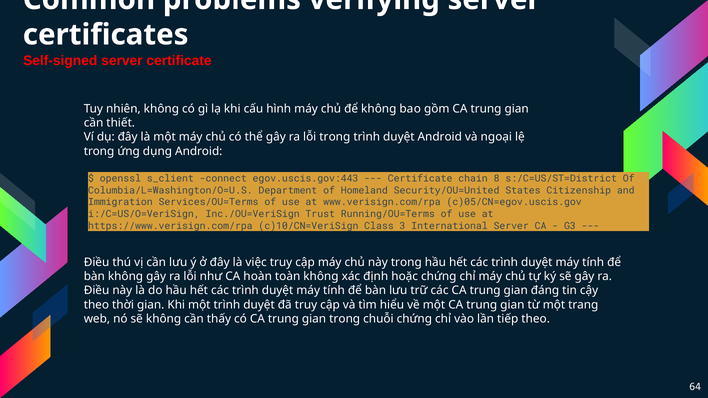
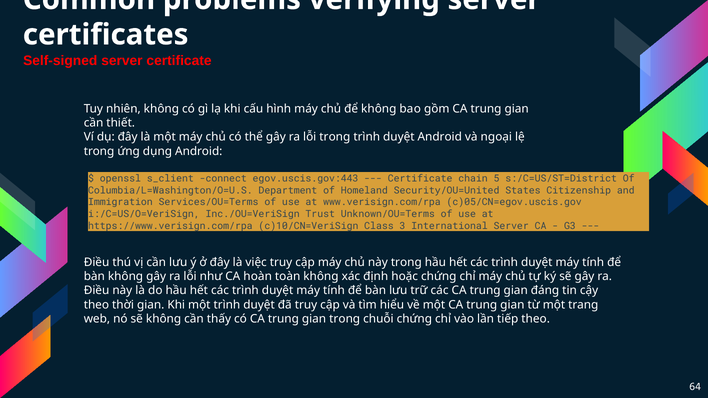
8: 8 -> 5
Running/OU=Terms: Running/OU=Terms -> Unknown/OU=Terms
